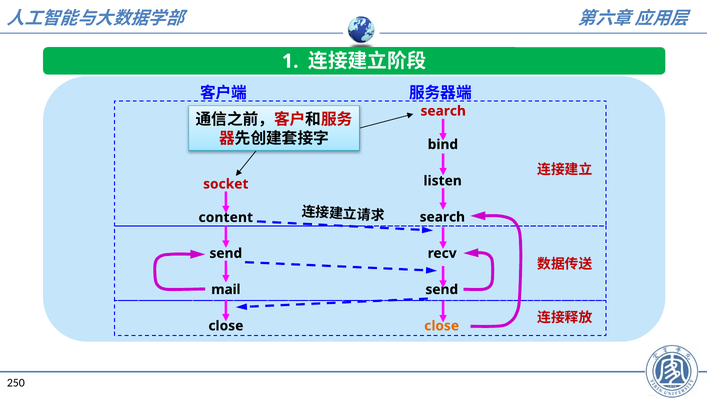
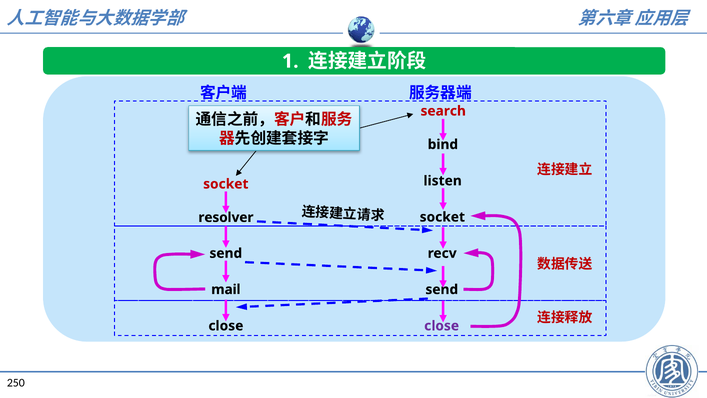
search at (442, 217): search -> socket
content: content -> resolver
close at (442, 326) colour: orange -> purple
